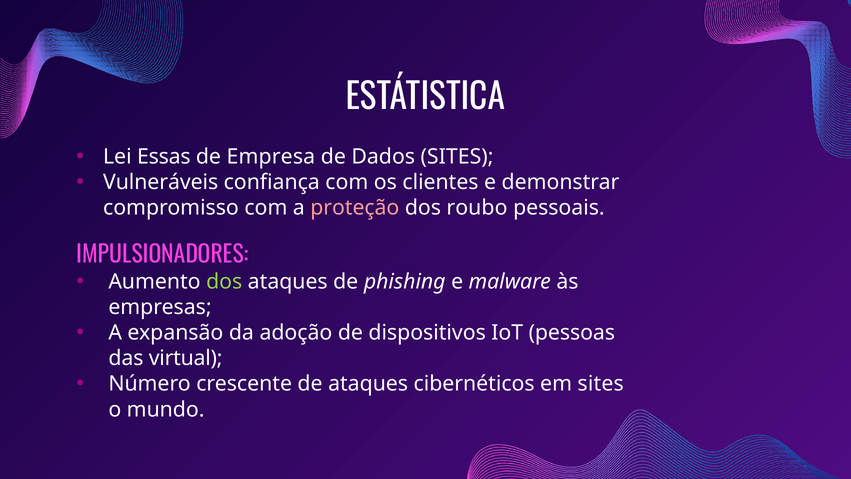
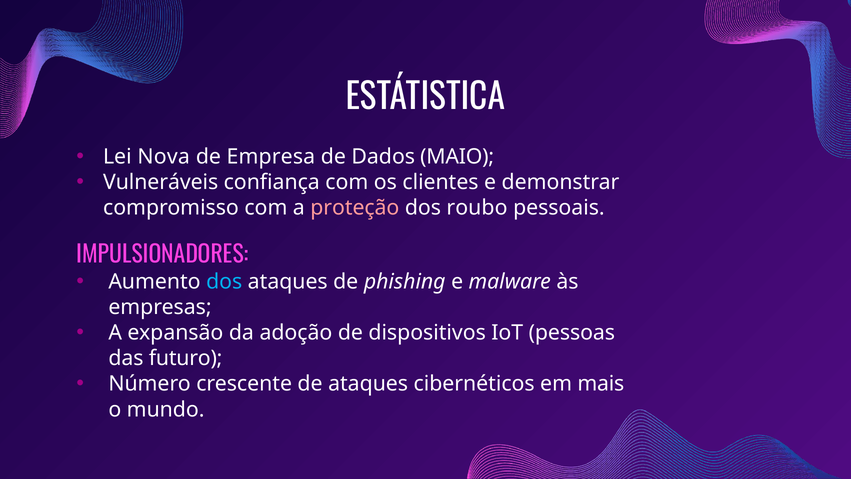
Essas: Essas -> Nova
Dados SITES: SITES -> MAIO
dos at (224, 282) colour: light green -> light blue
virtual: virtual -> futuro
em sites: sites -> mais
